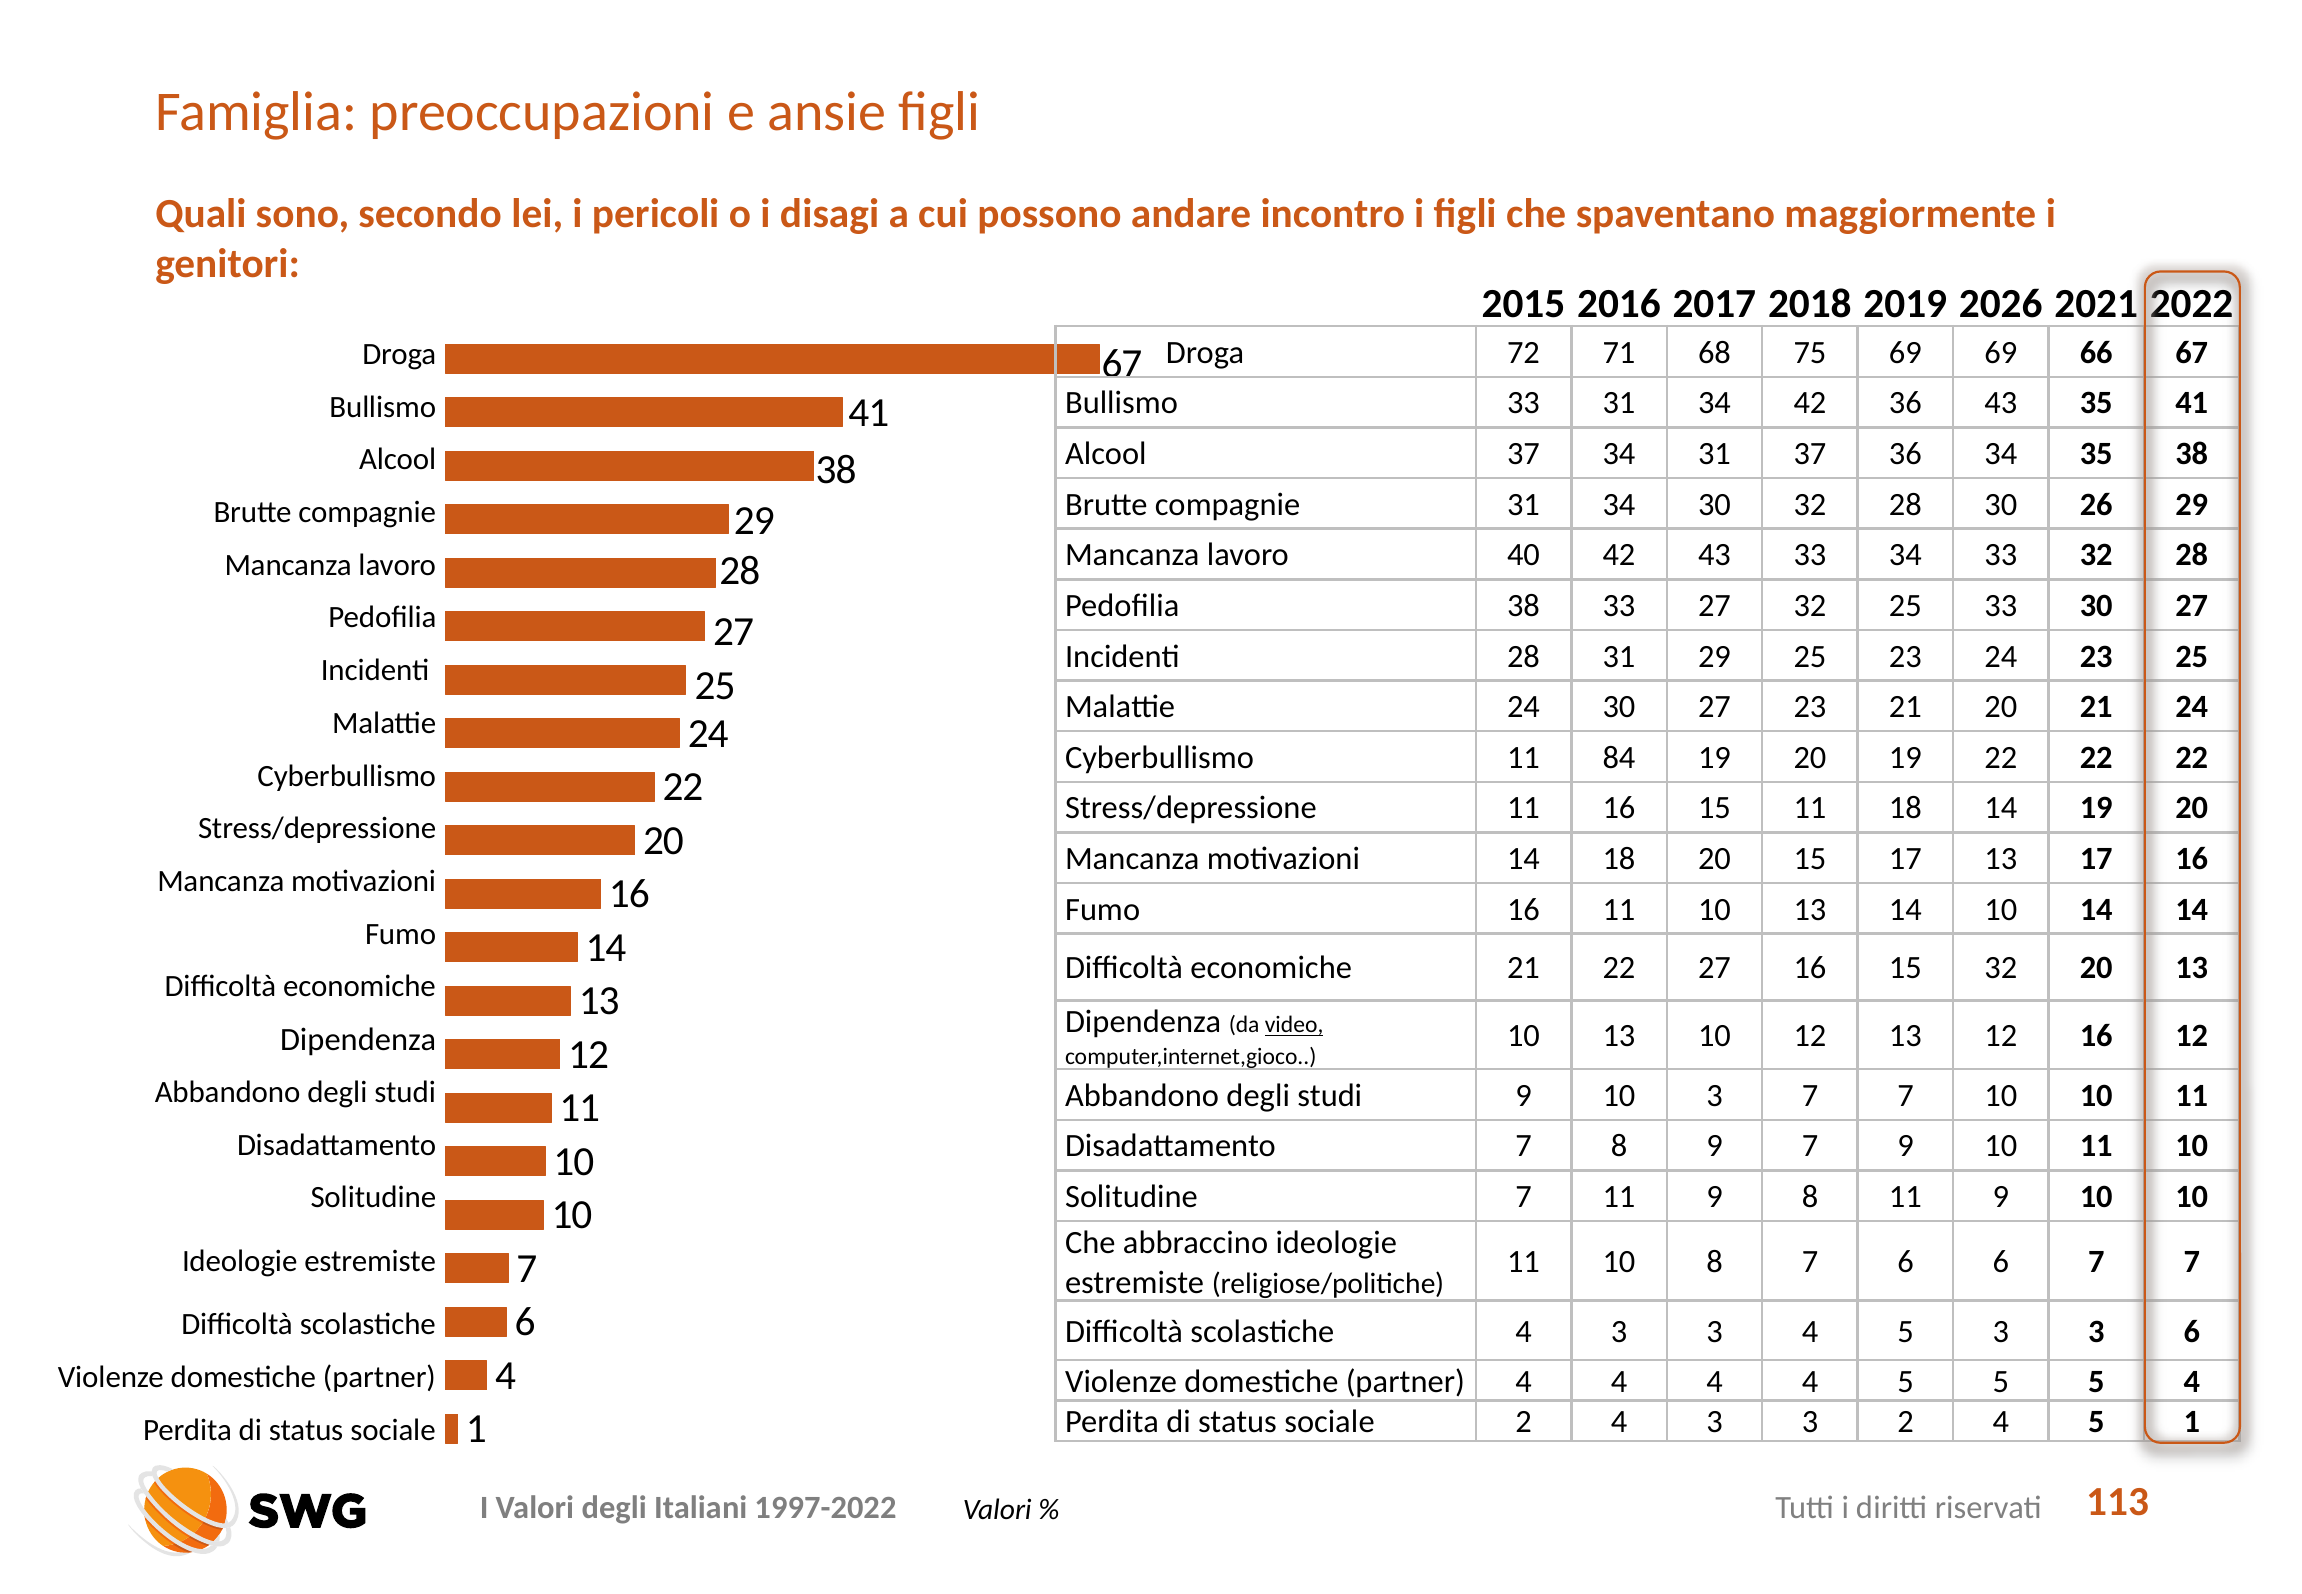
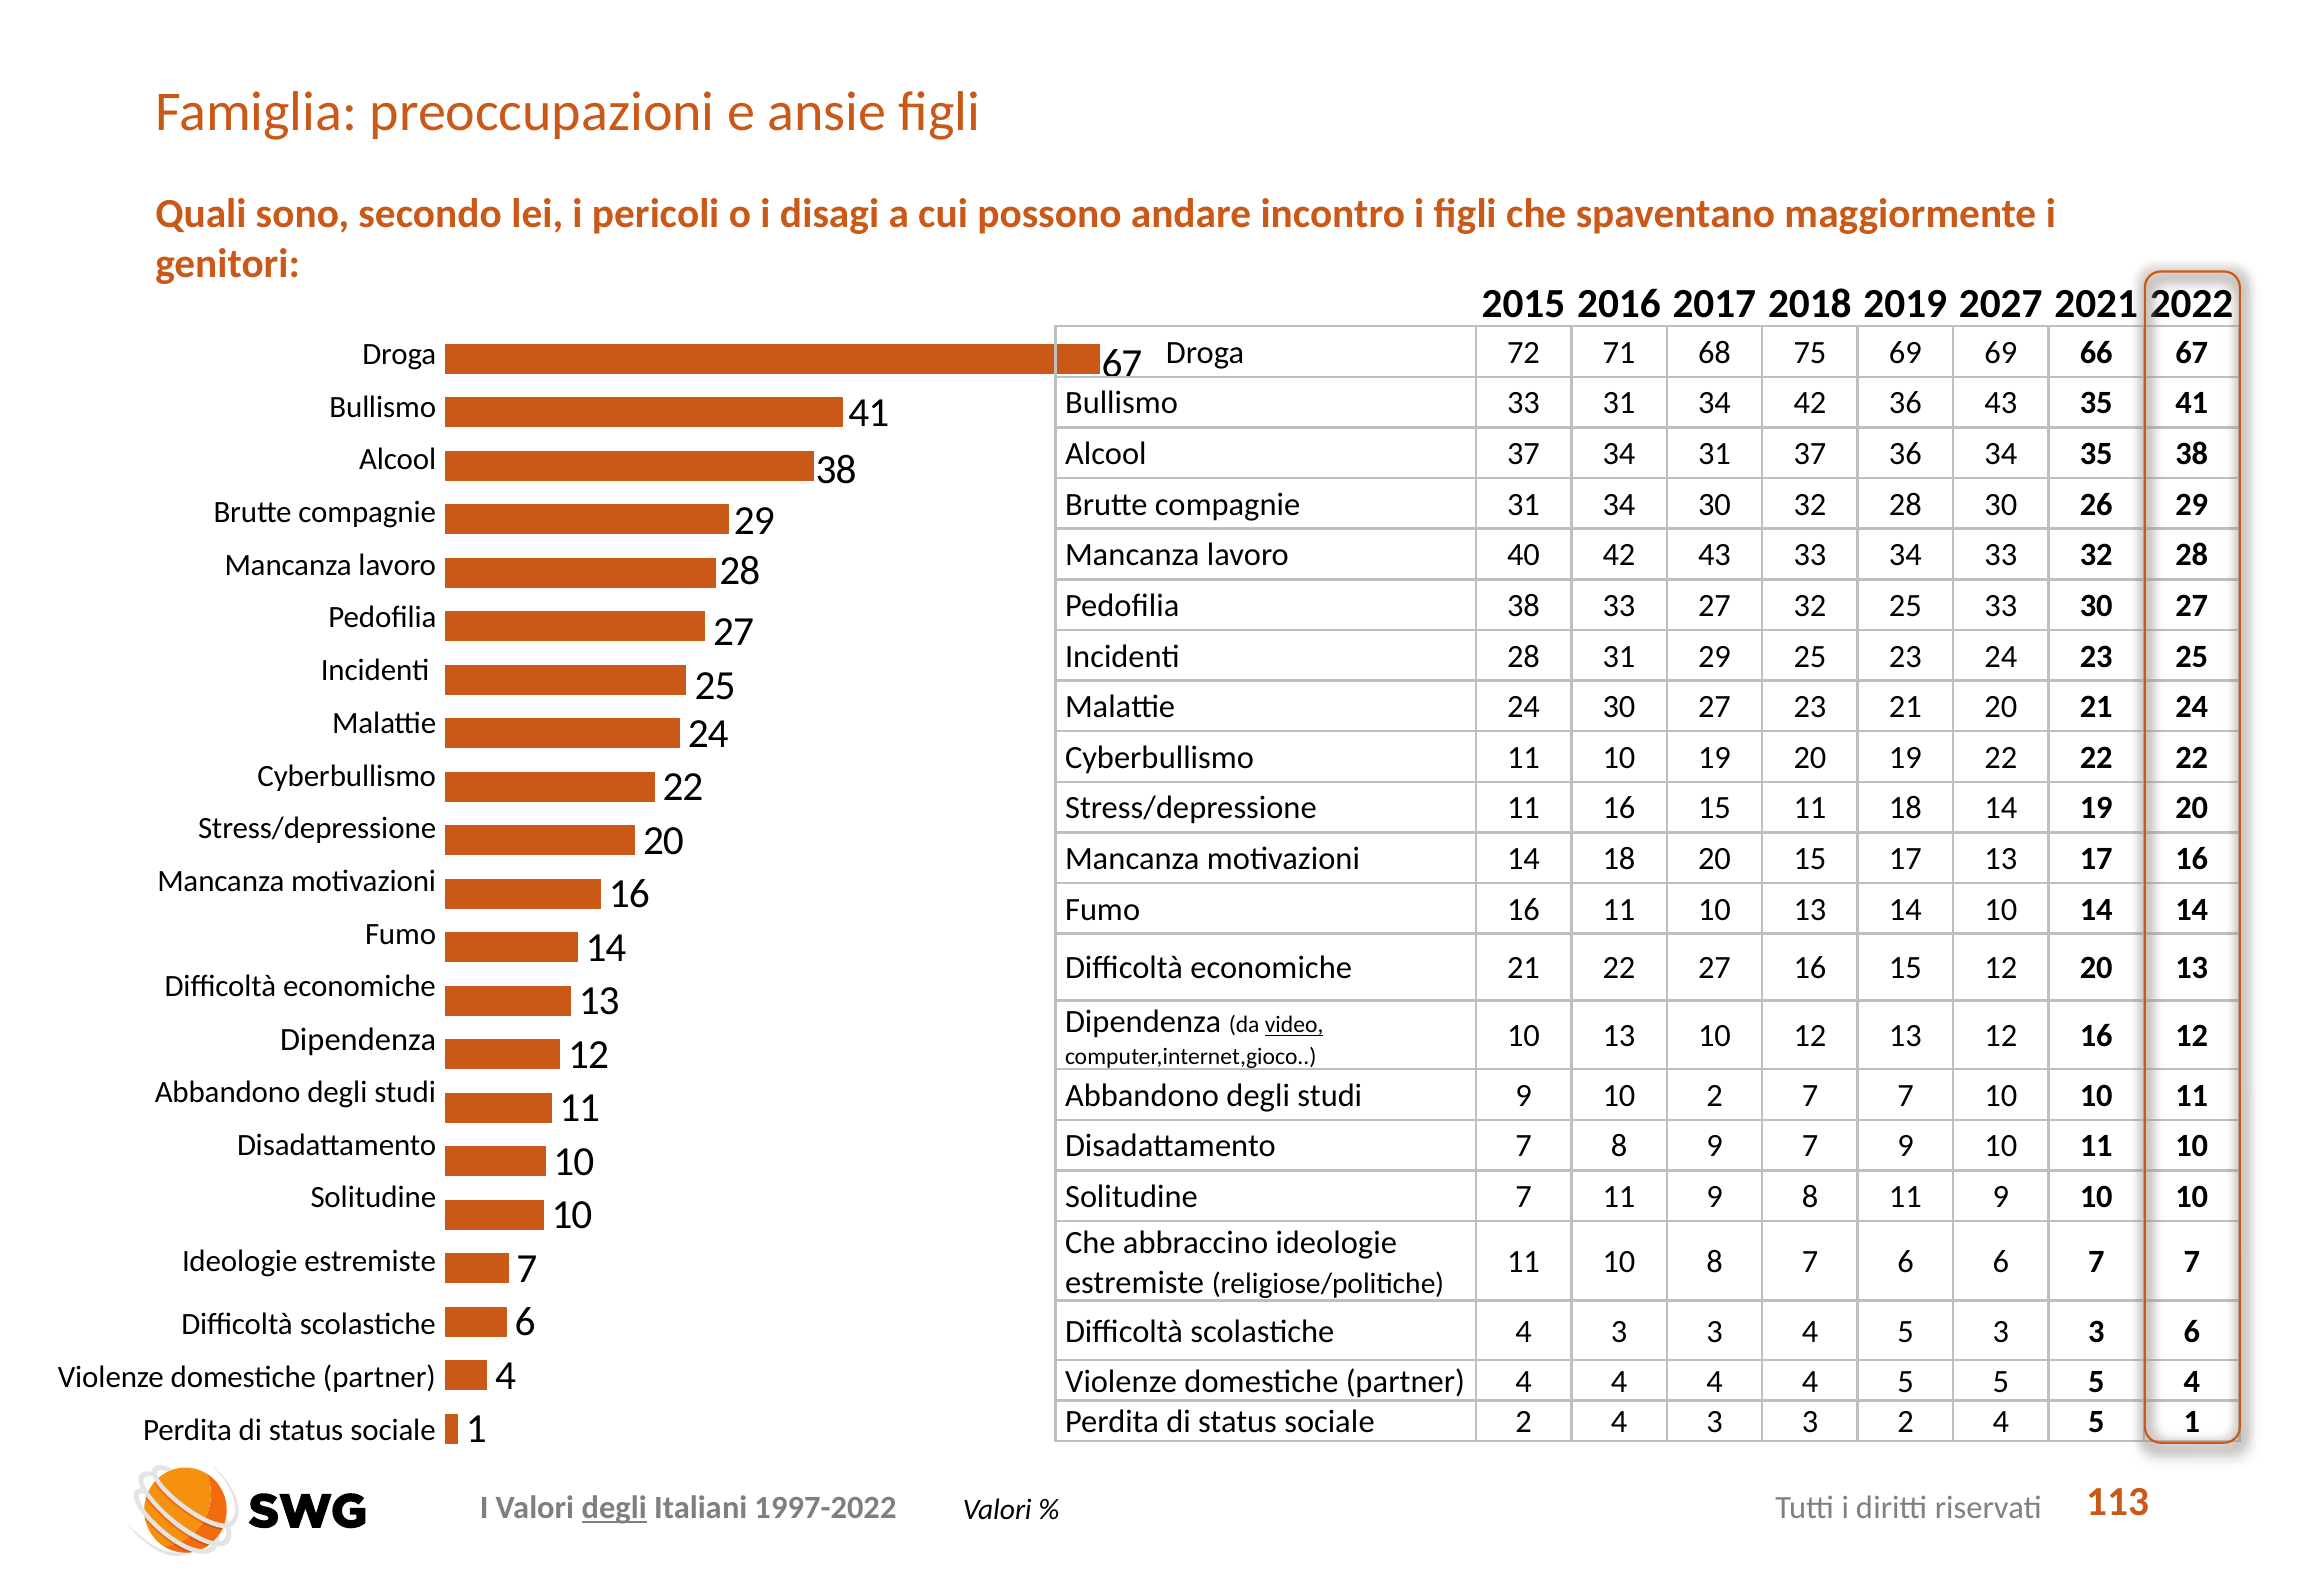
2026: 2026 -> 2027
Cyberbullismo 11 84: 84 -> 10
15 32: 32 -> 12
10 3: 3 -> 2
degli at (614, 1507) underline: none -> present
